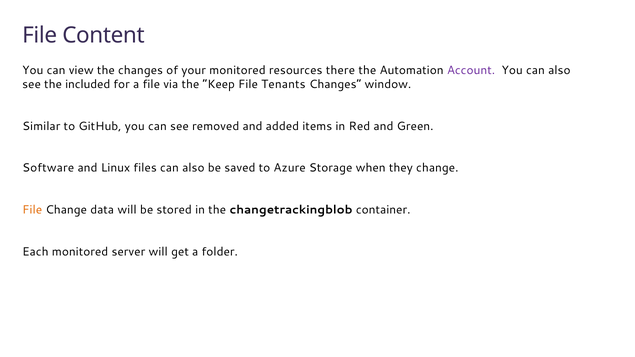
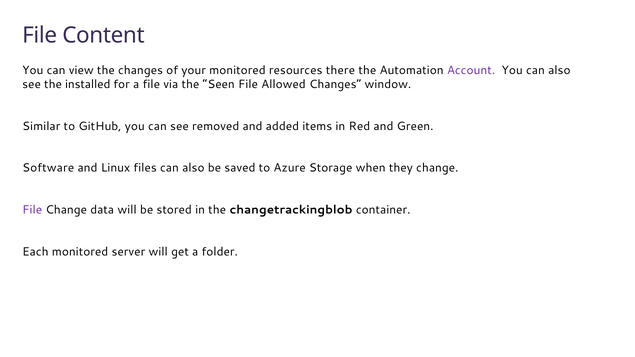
included: included -> installed
Keep: Keep -> Seen
Tenants: Tenants -> Allowed
File at (32, 210) colour: orange -> purple
